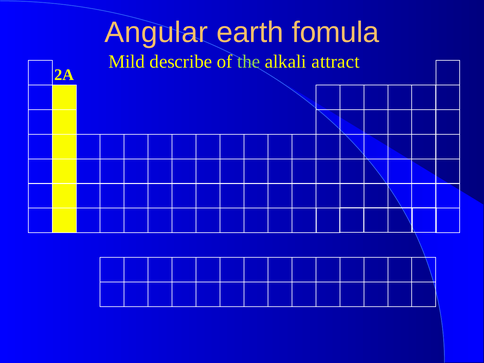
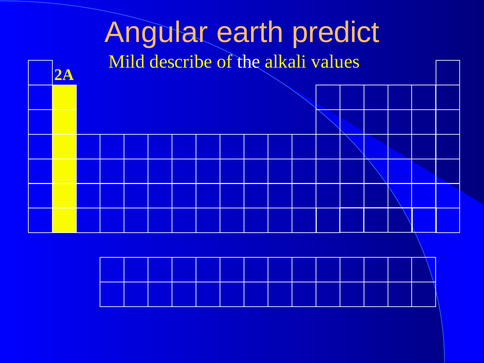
fomula: fomula -> predict
the colour: light green -> white
attract: attract -> values
